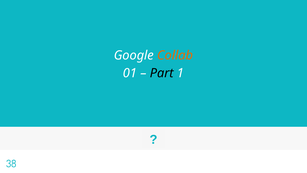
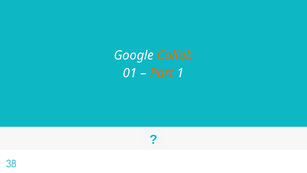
Part colour: black -> orange
